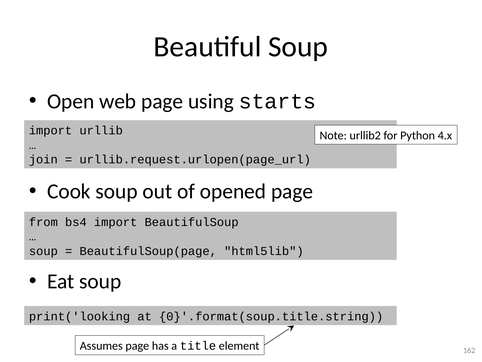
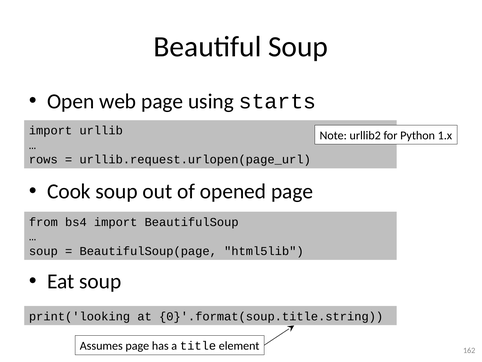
4.x: 4.x -> 1.x
join: join -> rows
